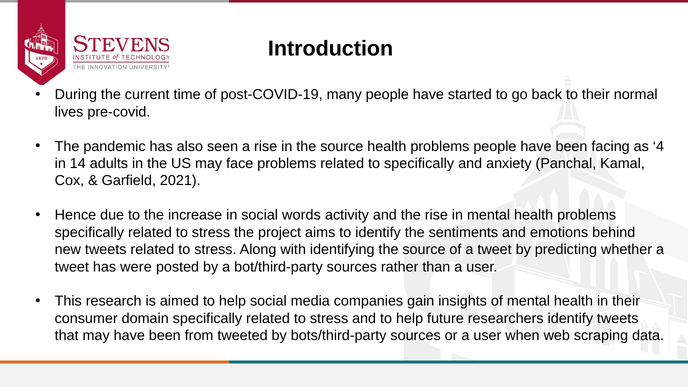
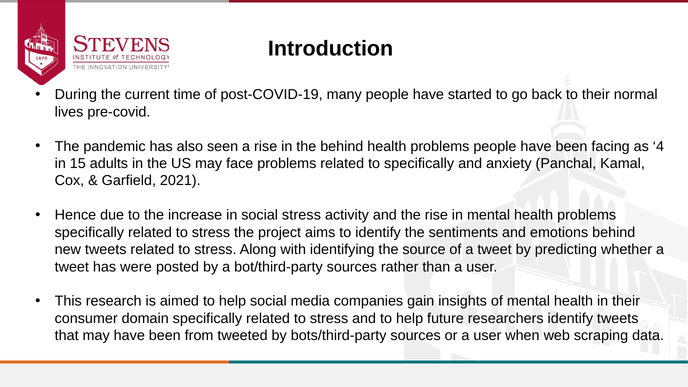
in the source: source -> behind
14: 14 -> 15
social words: words -> stress
